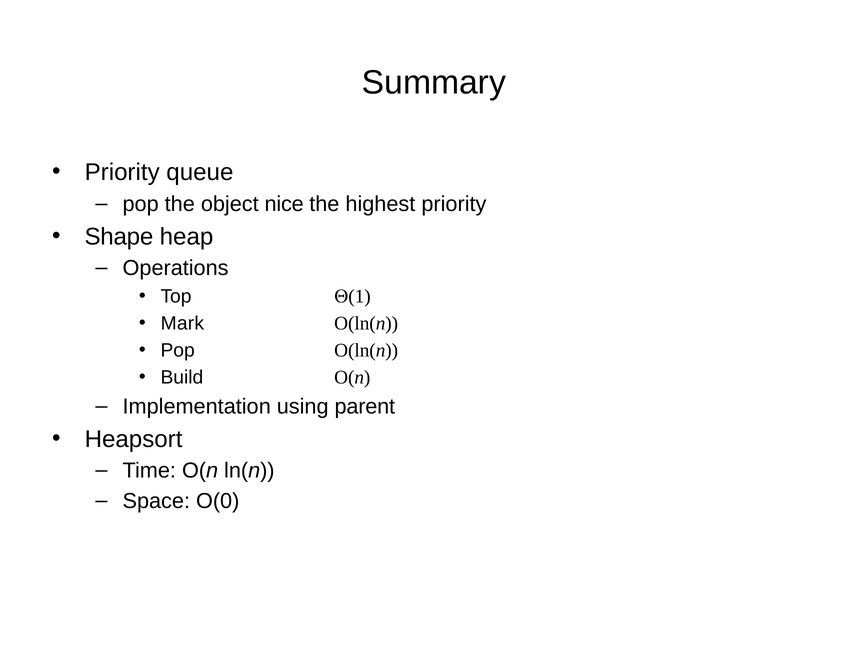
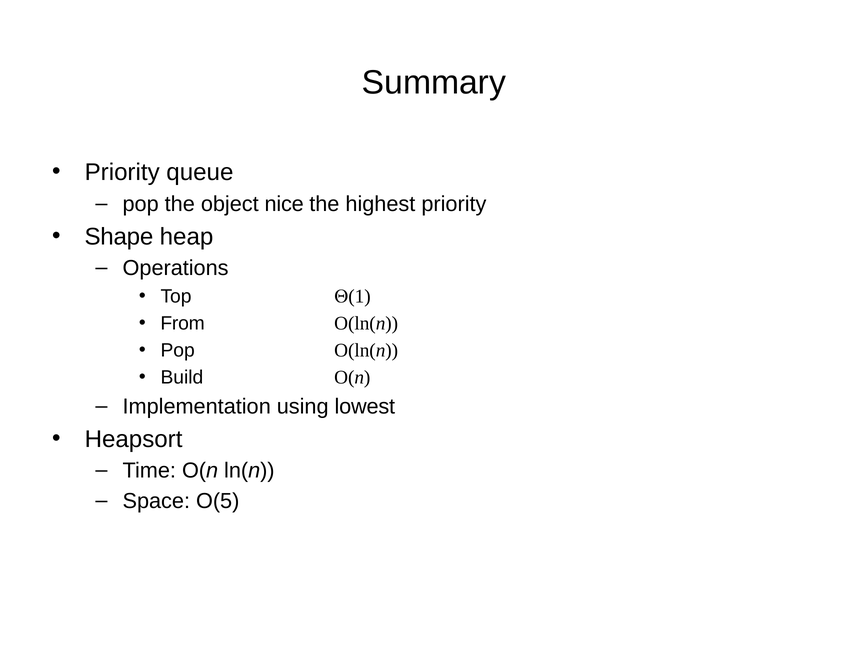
Mark: Mark -> From
parent: parent -> lowest
O(0: O(0 -> O(5
